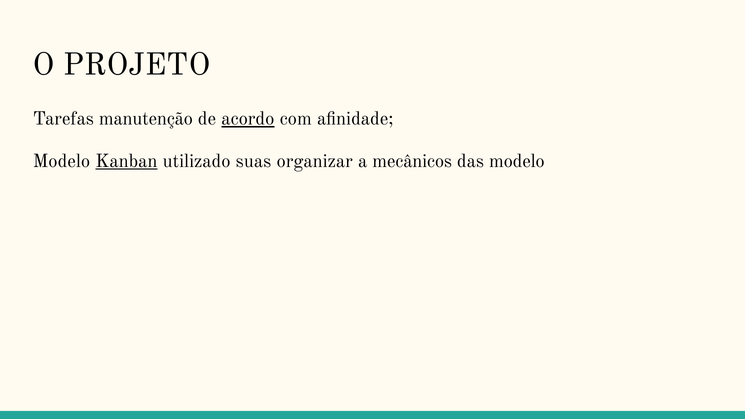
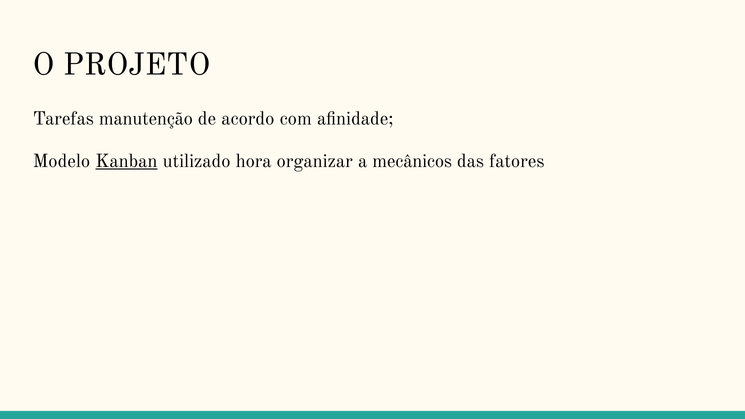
acordo underline: present -> none
suas: suas -> hora
das modelo: modelo -> fatores
